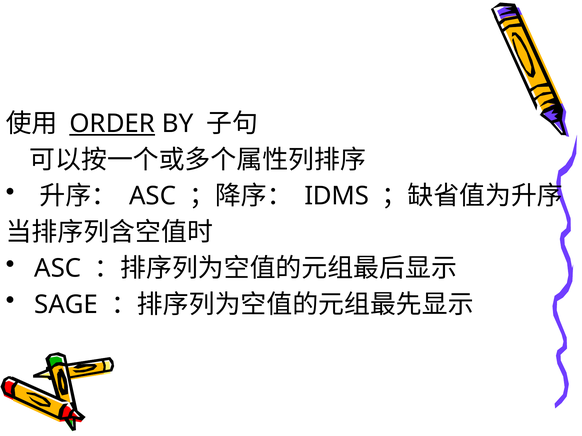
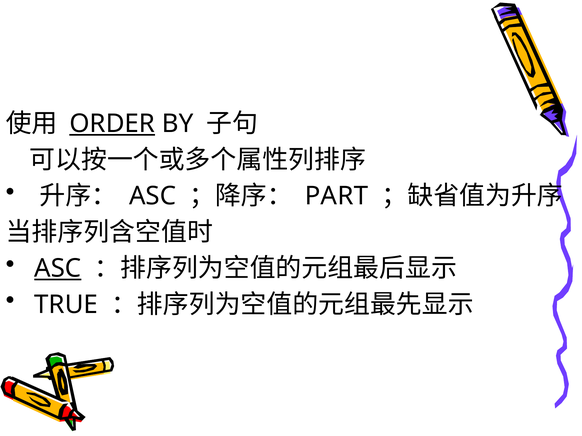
IDMS: IDMS -> PART
ASC at (58, 269) underline: none -> present
SAGE: SAGE -> TRUE
